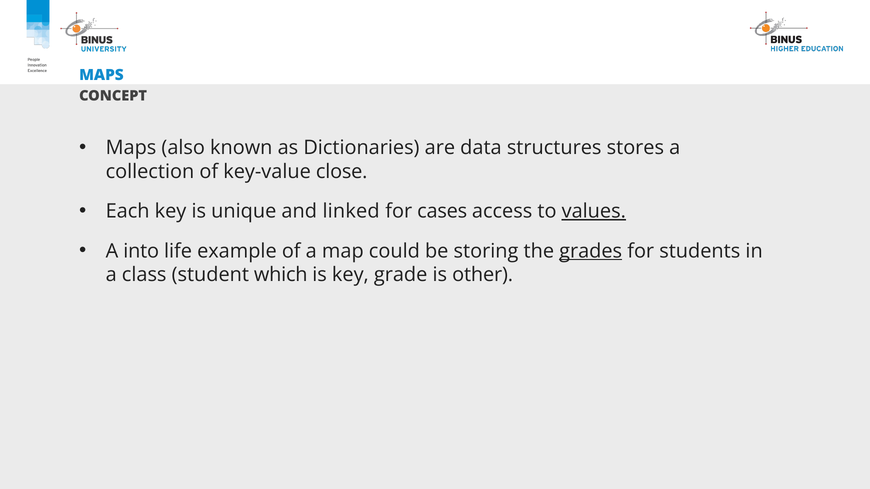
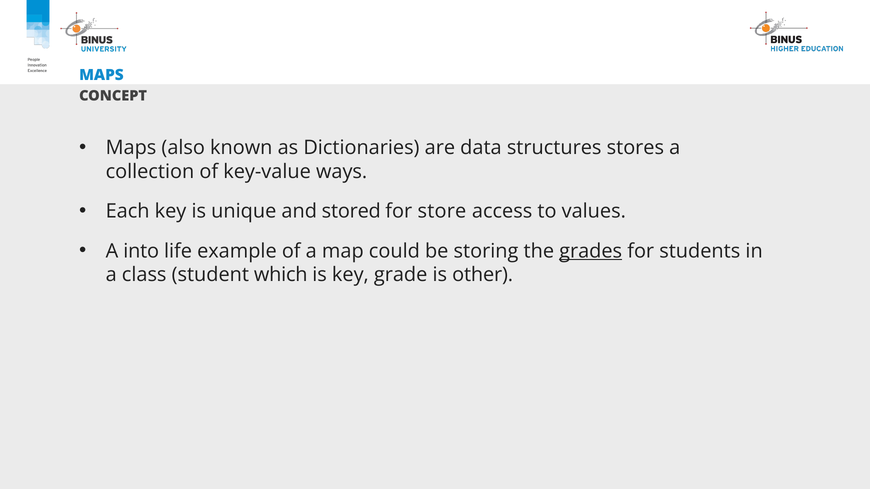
close: close -> ways
linked: linked -> stored
cases: cases -> store
values underline: present -> none
